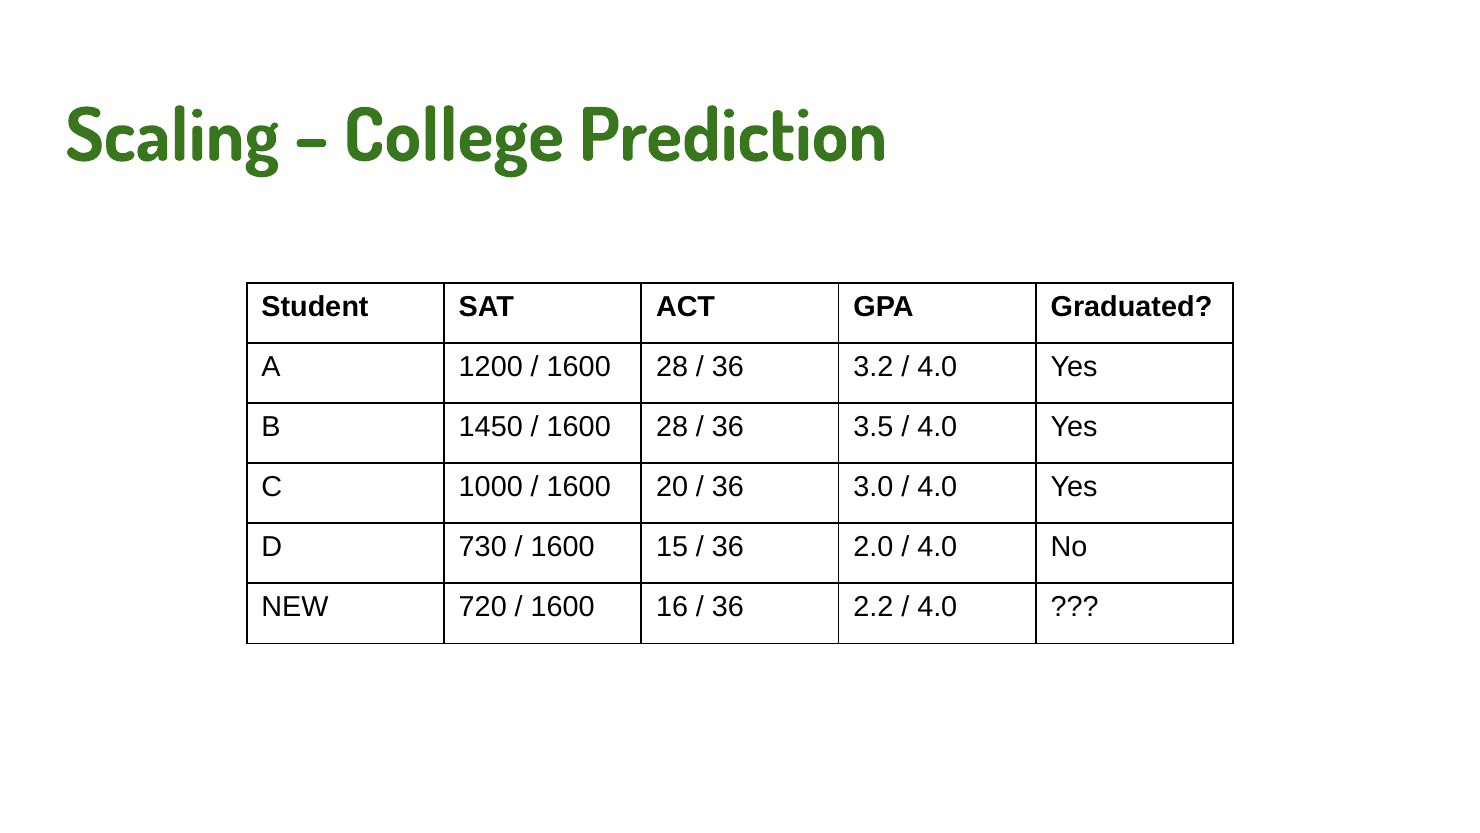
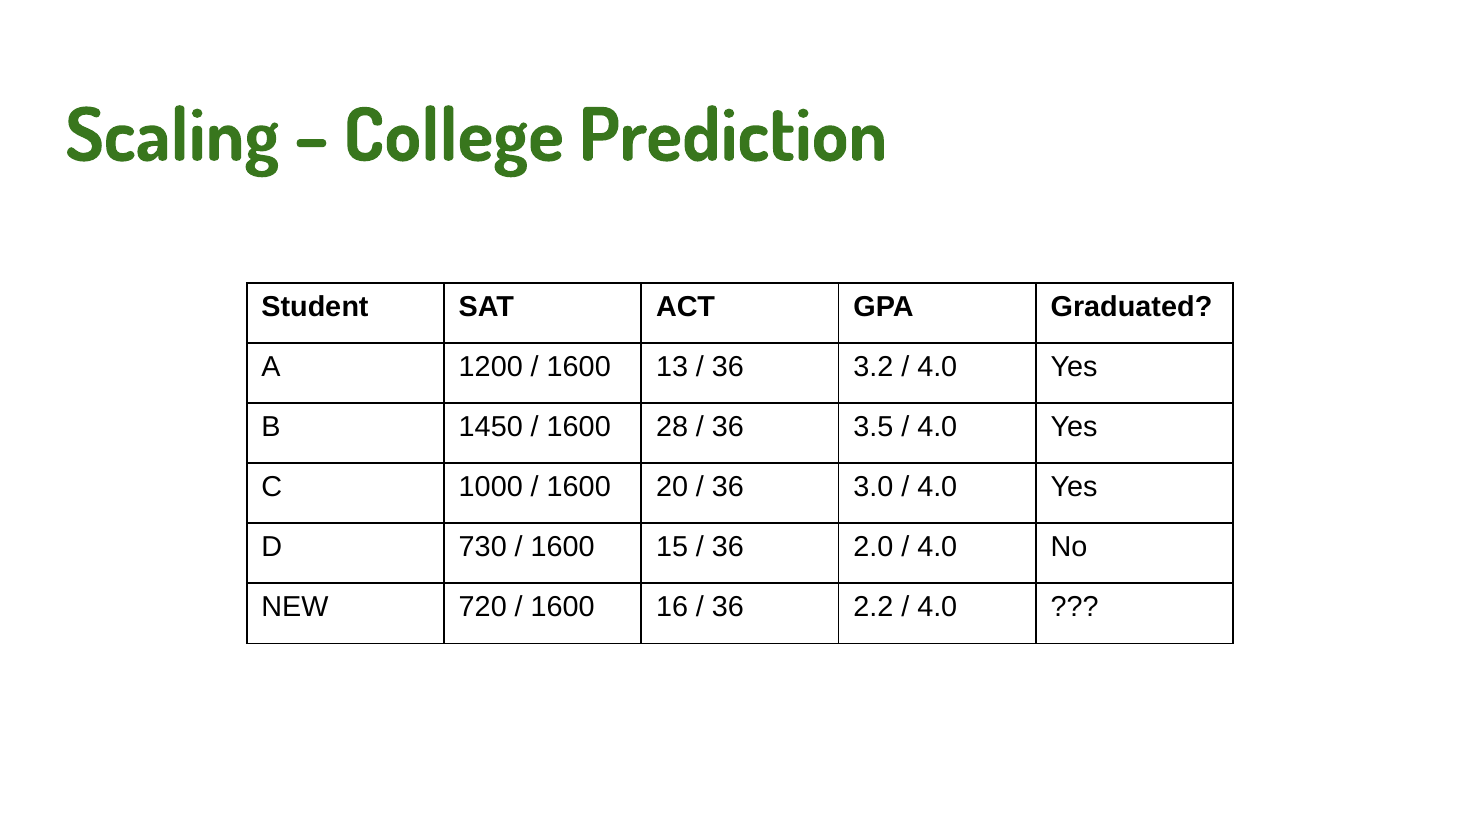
28 at (672, 367): 28 -> 13
